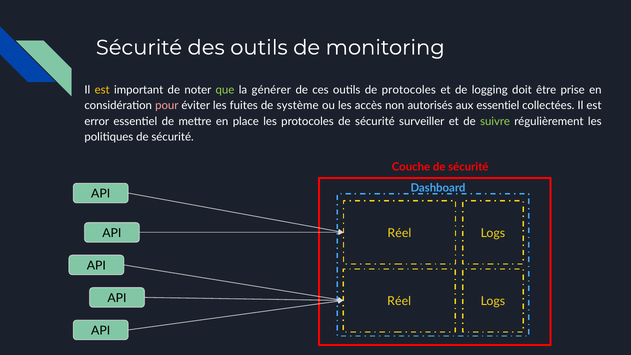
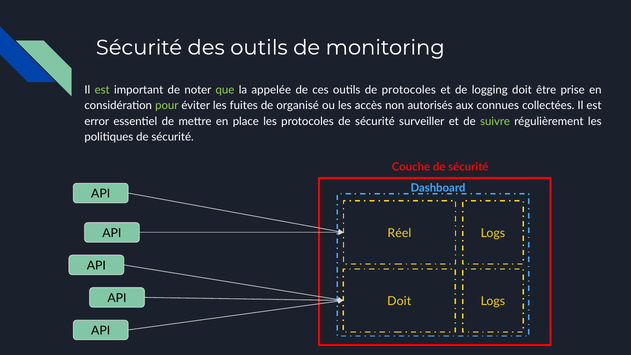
est at (102, 90) colour: yellow -> light green
générer: générer -> appelée
pour colour: pink -> light green
système: système -> organisé
aux essentiel: essentiel -> connues
Réel at (399, 301): Réel -> Doit
